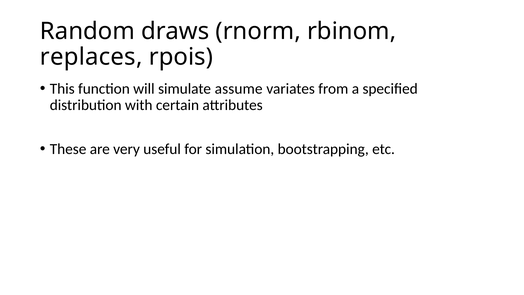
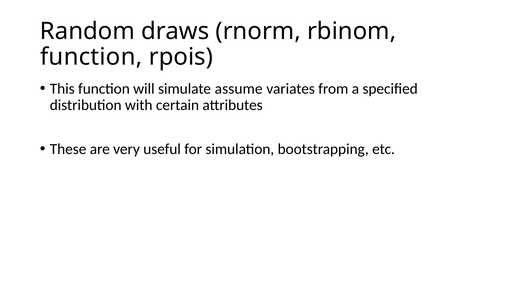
replaces at (91, 57): replaces -> function
